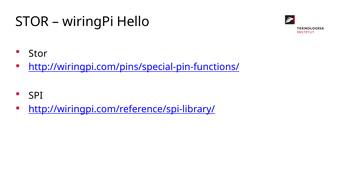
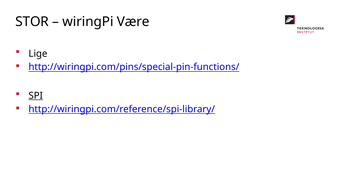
Hello: Hello -> Være
Stor at (38, 53): Stor -> Lige
SPI underline: none -> present
